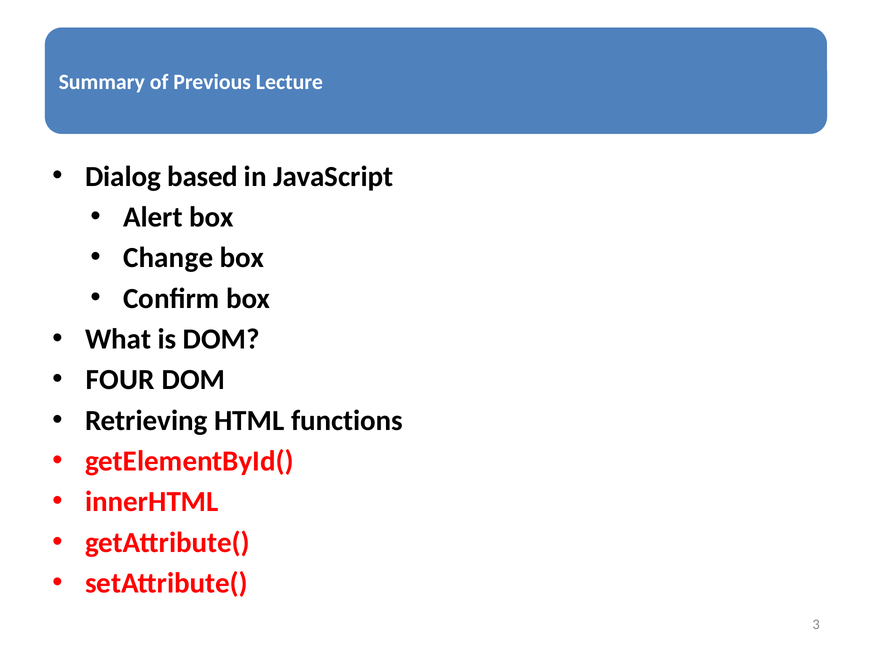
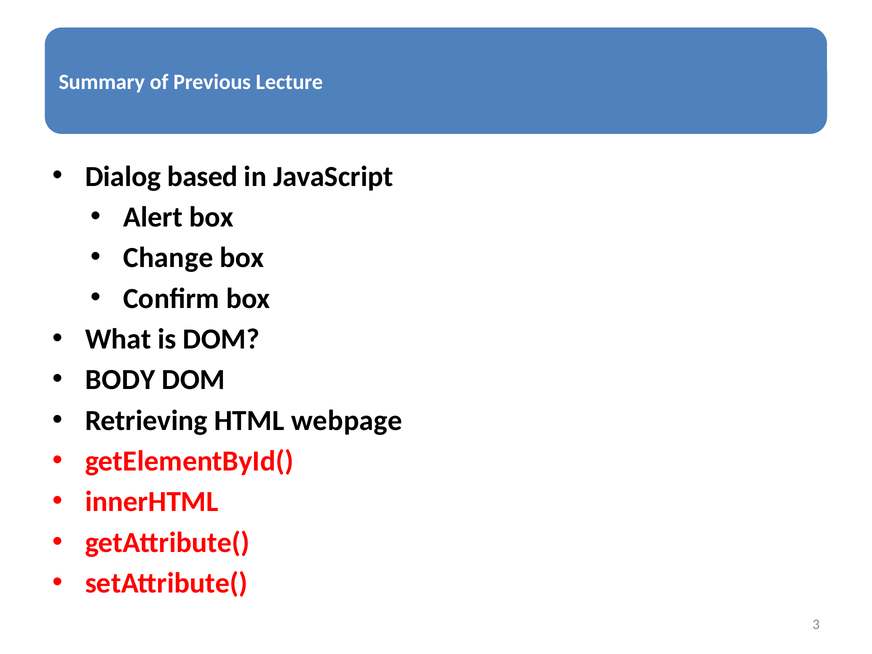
FOUR: FOUR -> BODY
functions: functions -> webpage
